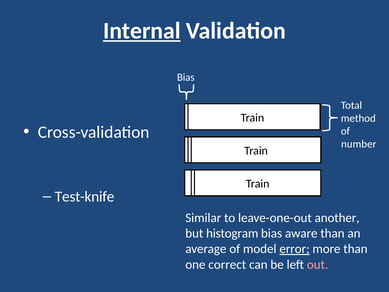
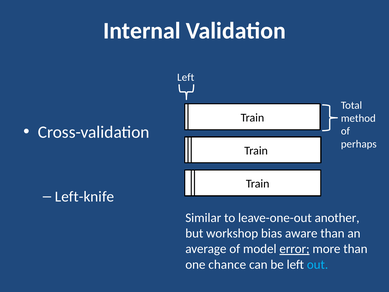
Internal underline: present -> none
Bias at (186, 77): Bias -> Left
number: number -> perhaps
Test-knife: Test-knife -> Left-knife
histogram: histogram -> workshop
correct: correct -> chance
out colour: pink -> light blue
